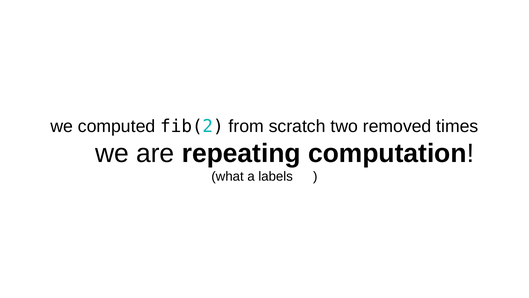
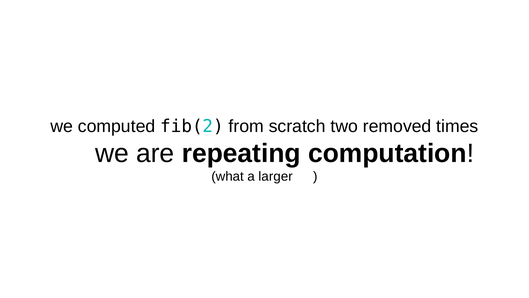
labels: labels -> larger
